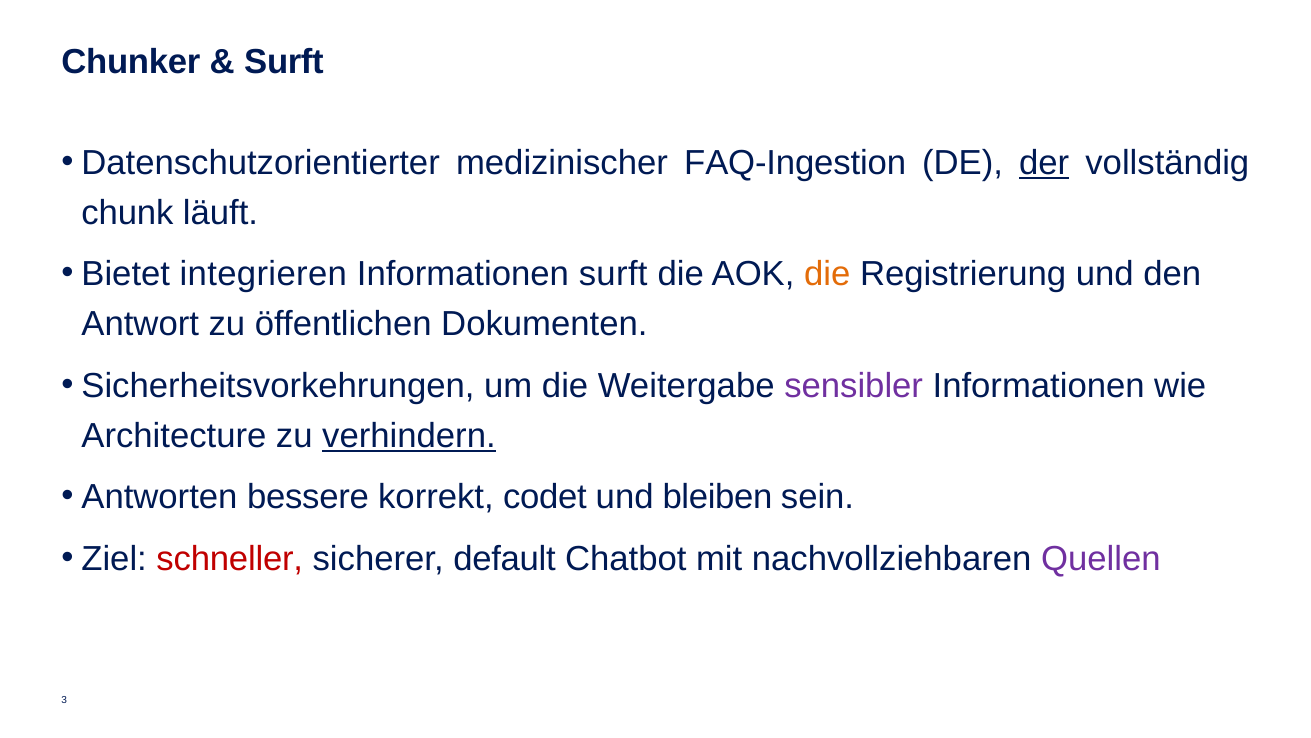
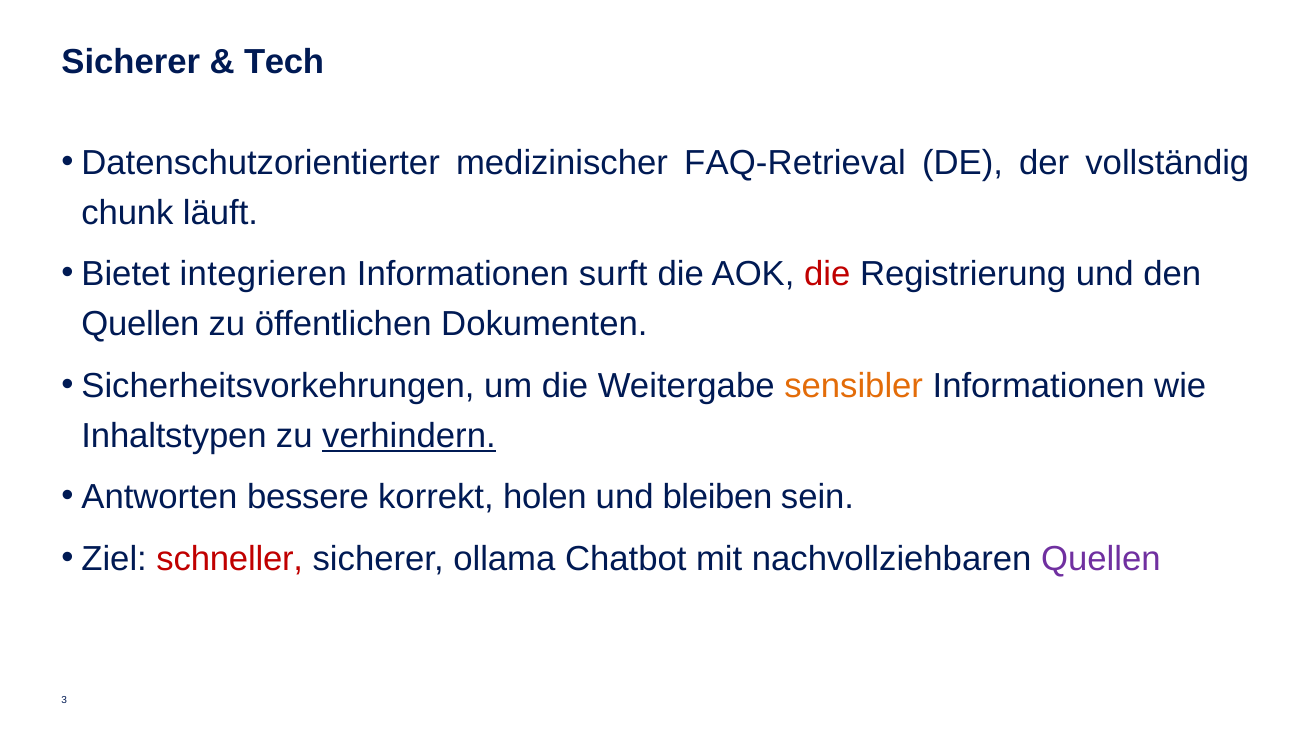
Chunker at (131, 62): Chunker -> Sicherer
Surft at (284, 62): Surft -> Tech
FAQ-Ingestion: FAQ-Ingestion -> FAQ-Retrieval
der underline: present -> none
die at (827, 274) colour: orange -> red
Antwort at (140, 324): Antwort -> Quellen
sensibler colour: purple -> orange
Architecture: Architecture -> Inhaltstypen
codet: codet -> holen
default: default -> ollama
